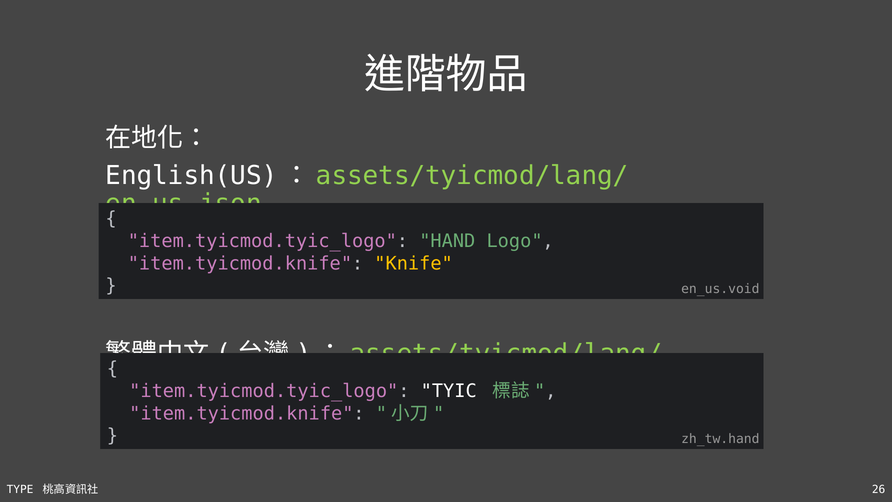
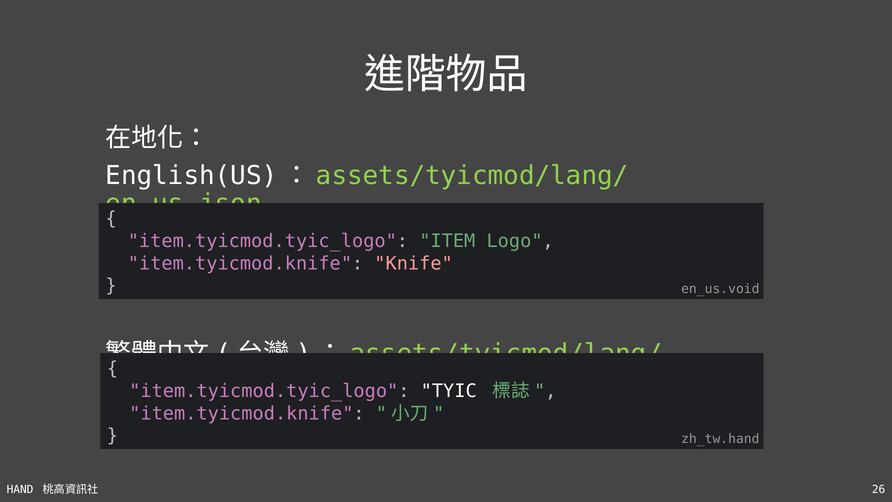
HAND: HAND -> ITEM
Knife colour: yellow -> pink
TYPE: TYPE -> HAND
